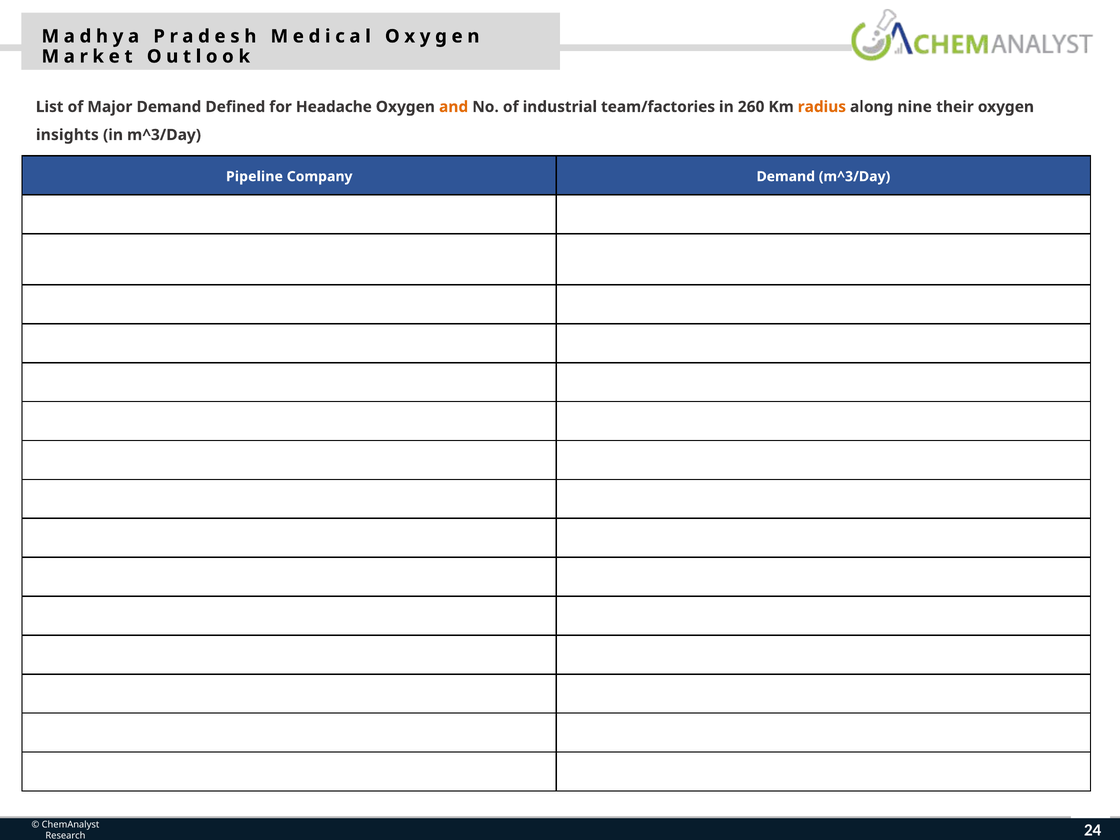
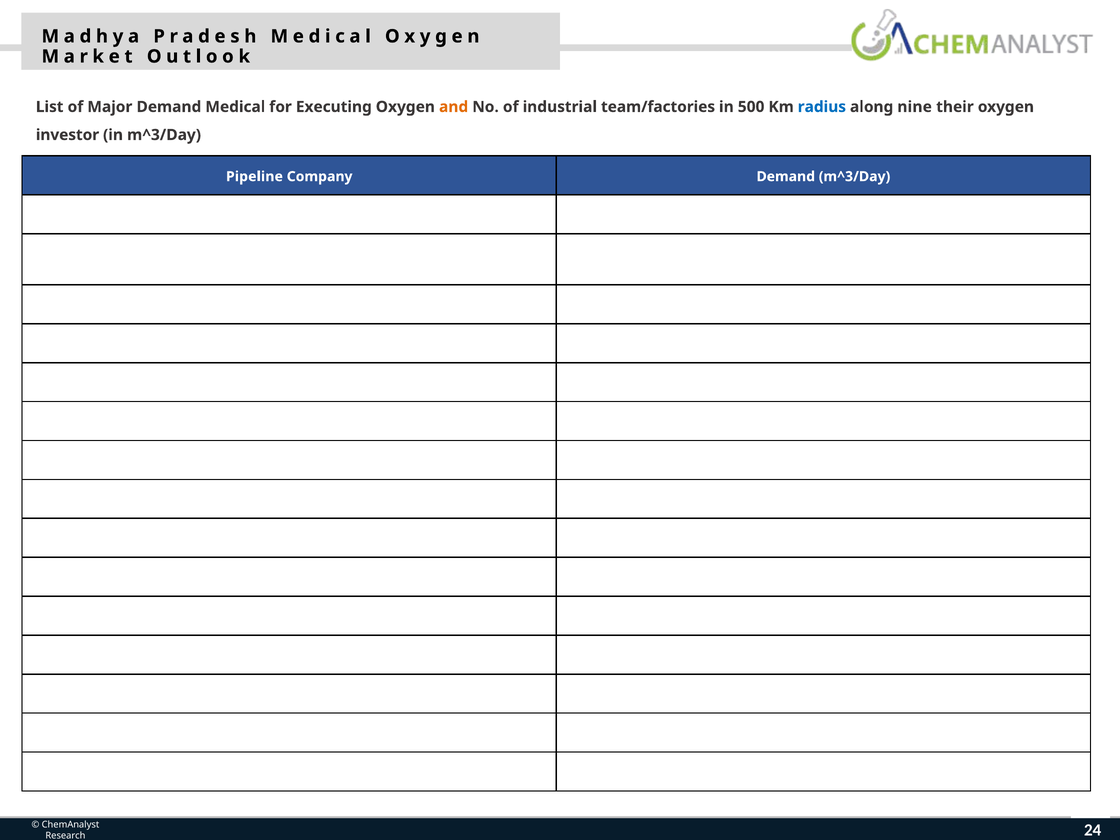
Defined: Defined -> Medical
Headache: Headache -> Executing
260: 260 -> 500
radius colour: orange -> blue
insights: insights -> investor
